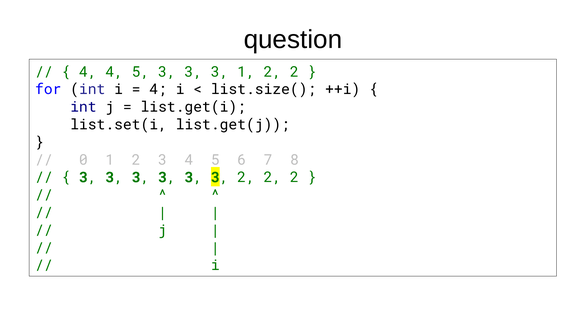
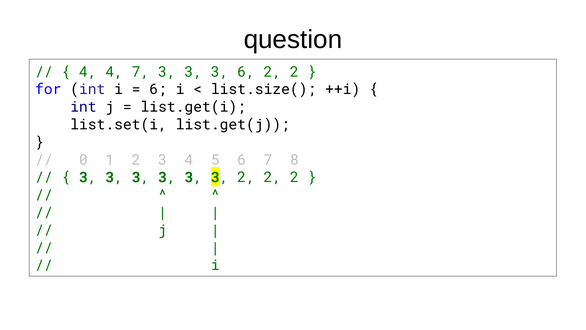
4 4 5: 5 -> 7
3 1: 1 -> 6
4 at (158, 89): 4 -> 6
